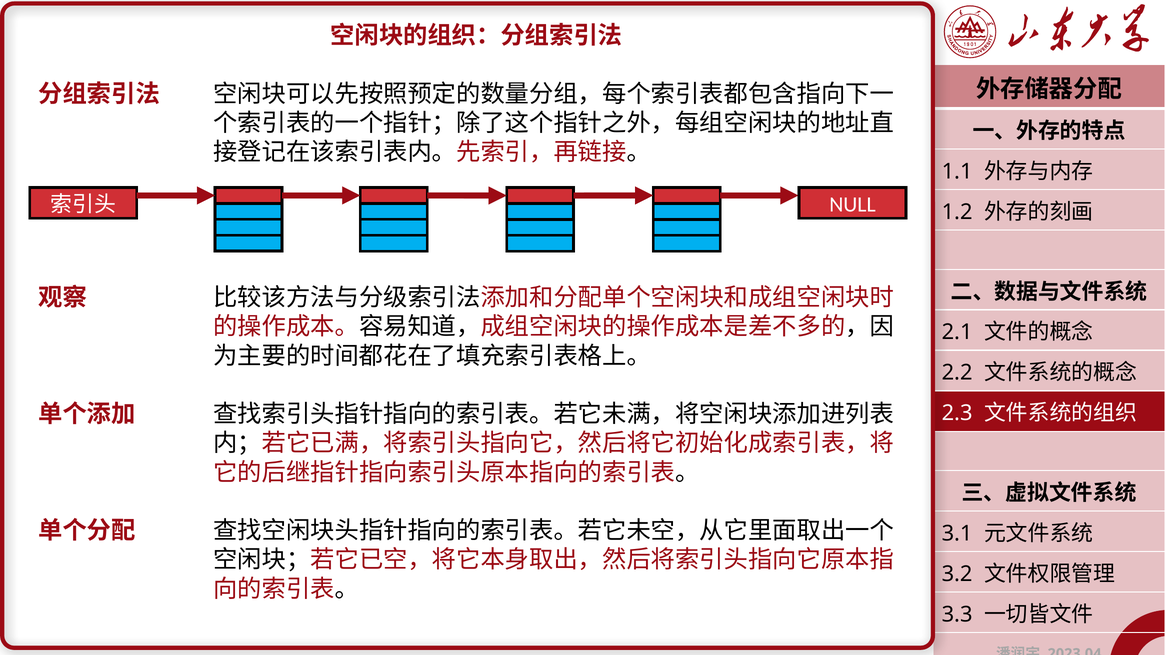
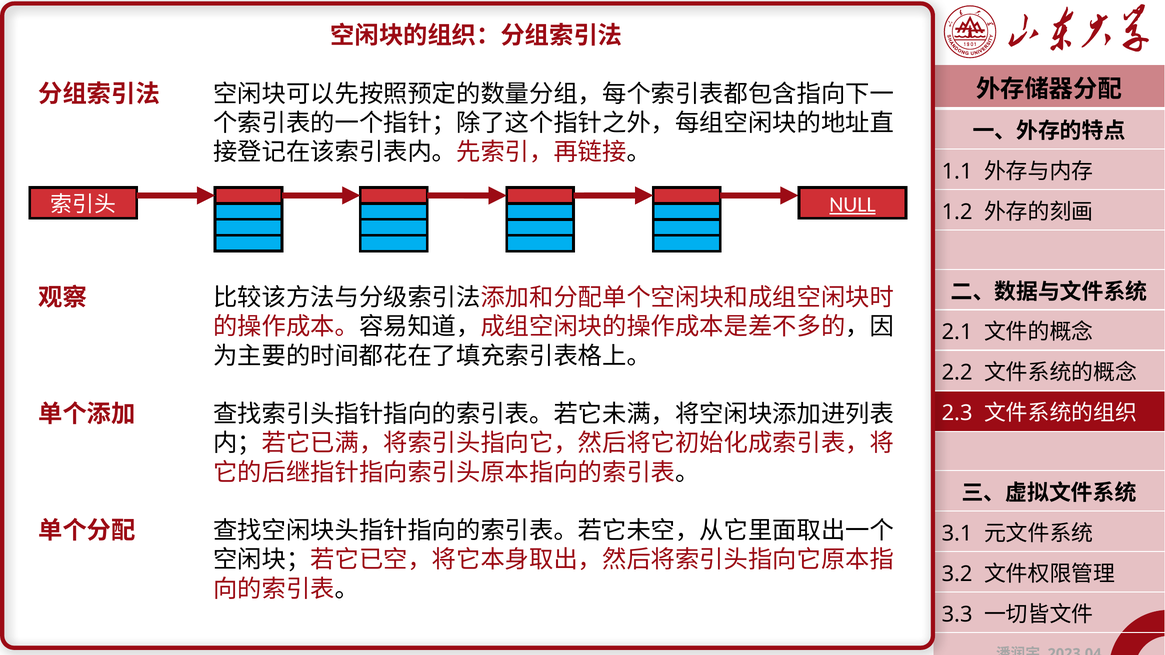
NULL underline: none -> present
